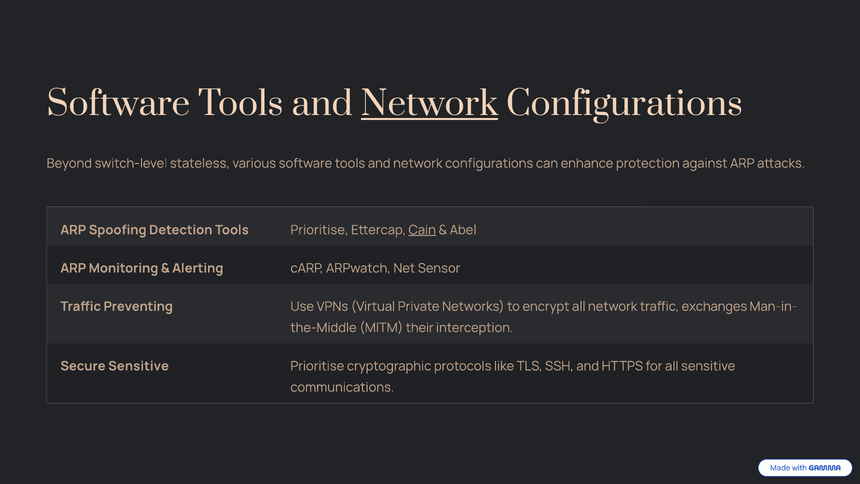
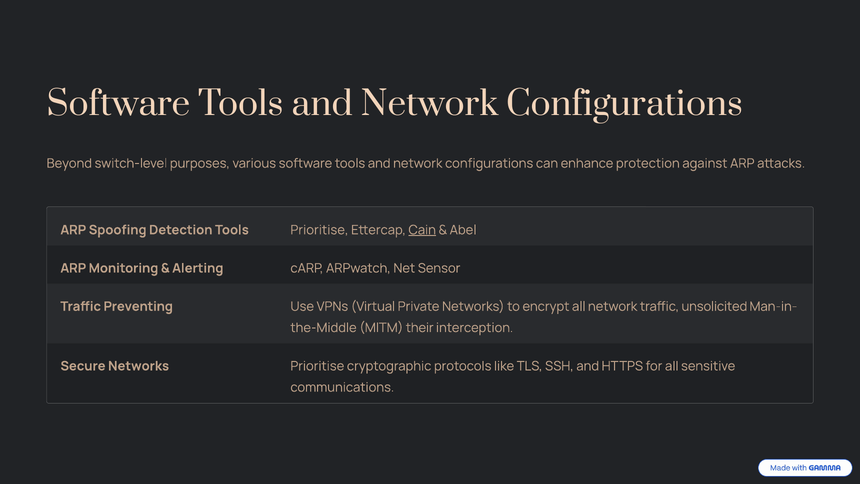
Network at (430, 104) underline: present -> none
stateless: stateless -> purposes
exchanges: exchanges -> unsolicited
Secure Sensitive: Sensitive -> Networks
